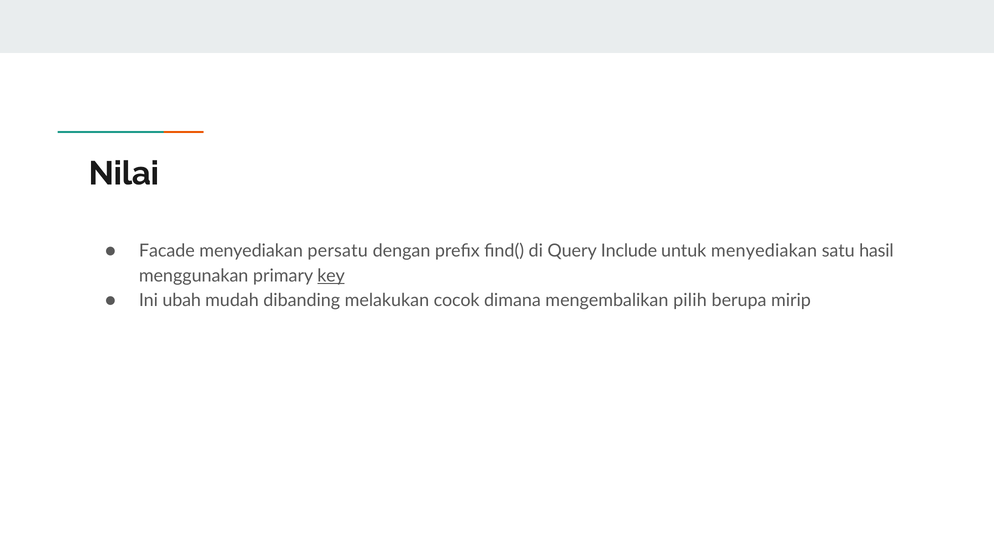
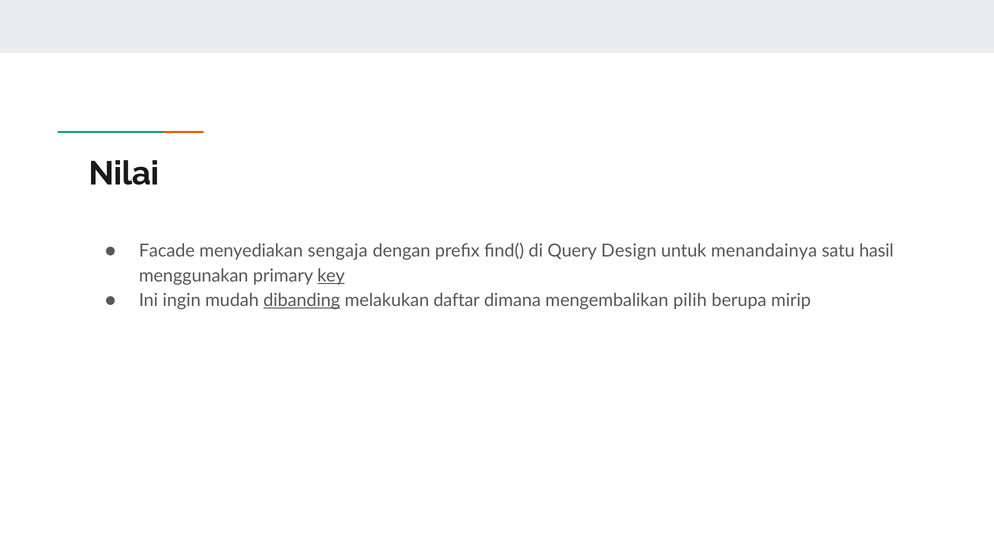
persatu: persatu -> sengaja
Include: Include -> Design
untuk menyediakan: menyediakan -> menandainya
ubah: ubah -> ingin
dibanding underline: none -> present
cocok: cocok -> daftar
